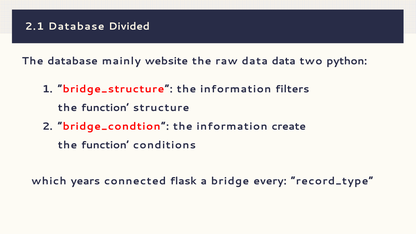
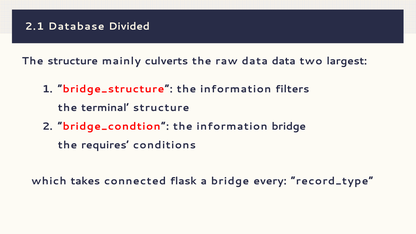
The database: database -> structure
website: website -> culverts
python: python -> largest
function at (105, 108): function -> terminal
information create: create -> bridge
function at (105, 145): function -> requires
years: years -> takes
